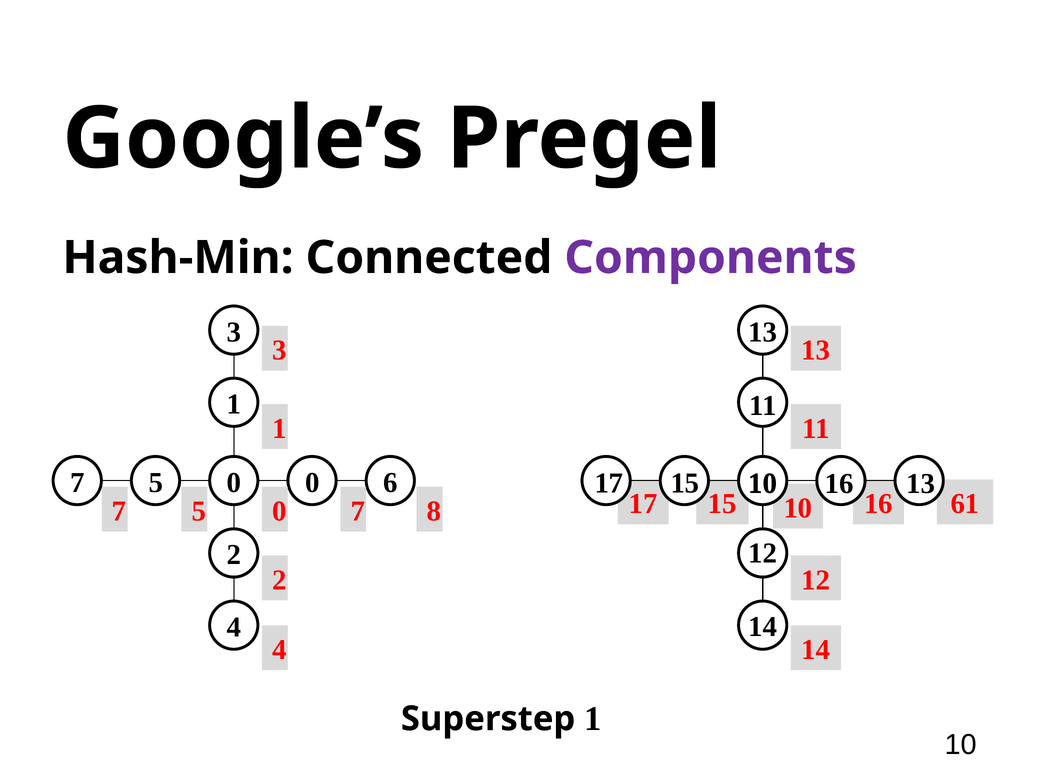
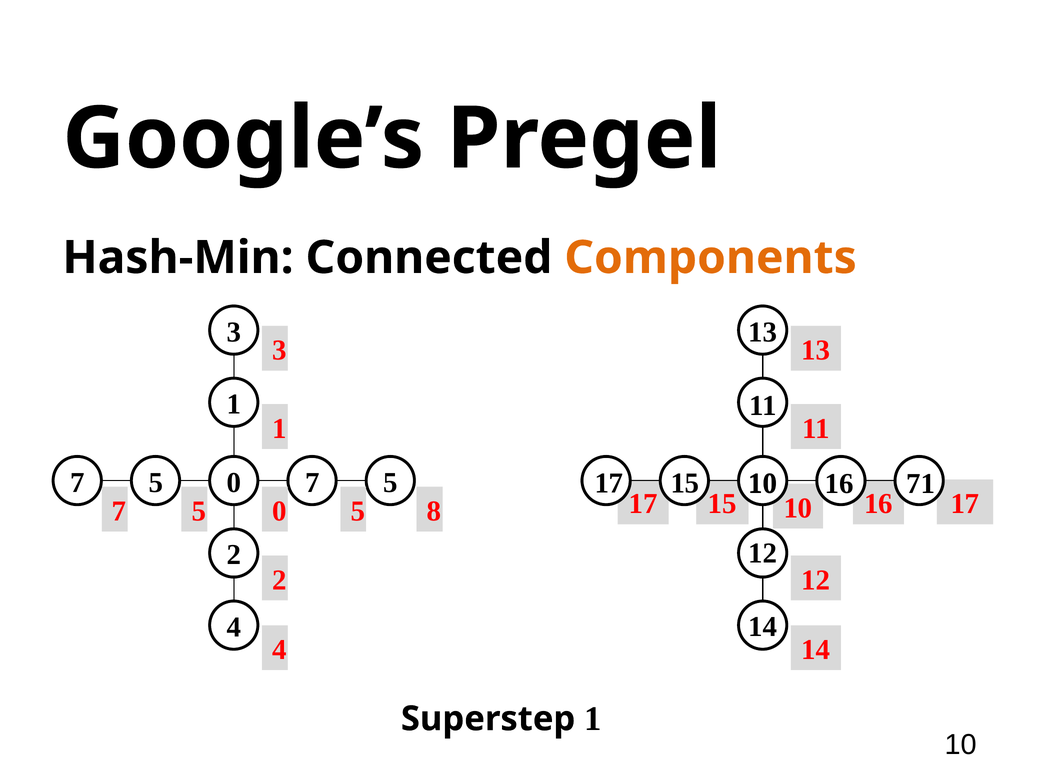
Components colour: purple -> orange
5 0: 0 -> 7
7 6: 6 -> 5
16 13: 13 -> 71
61 at (965, 504): 61 -> 17
7 at (358, 511): 7 -> 5
